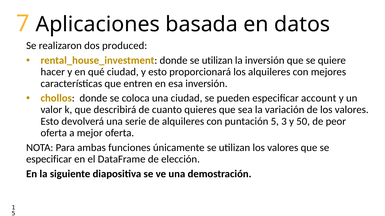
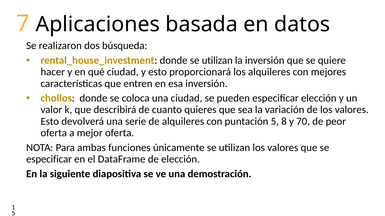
produced: produced -> búsqueda
especificar account: account -> elección
3: 3 -> 8
50: 50 -> 70
